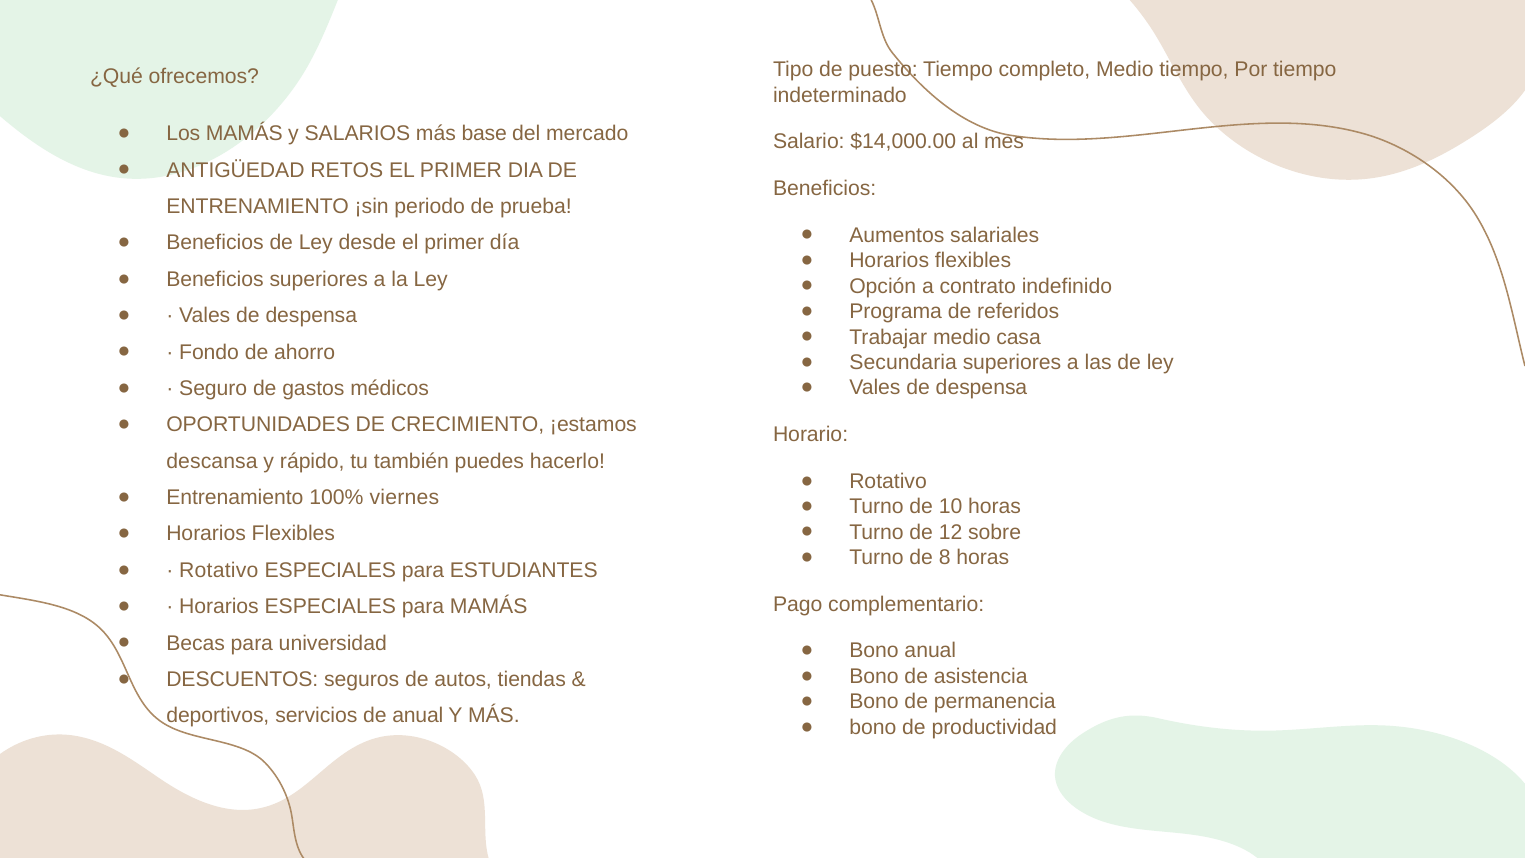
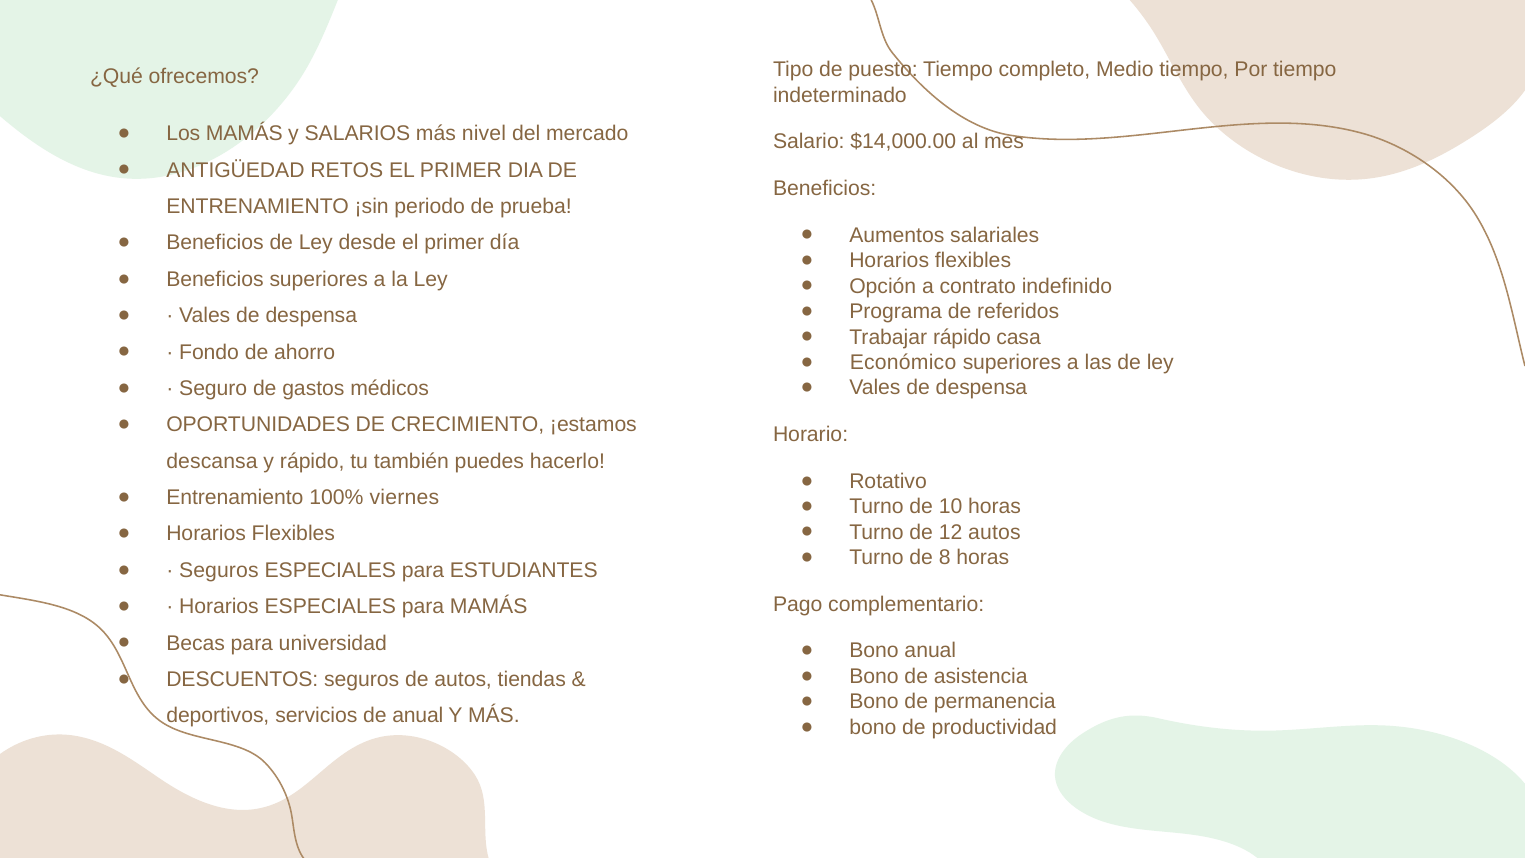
base: base -> nivel
Trabajar medio: medio -> rápido
Secundaria: Secundaria -> Económico
12 sobre: sobre -> autos
Rotativo at (219, 570): Rotativo -> Seguros
